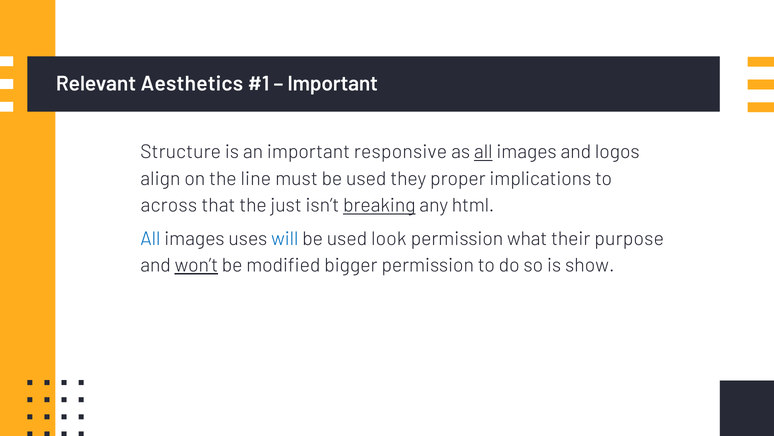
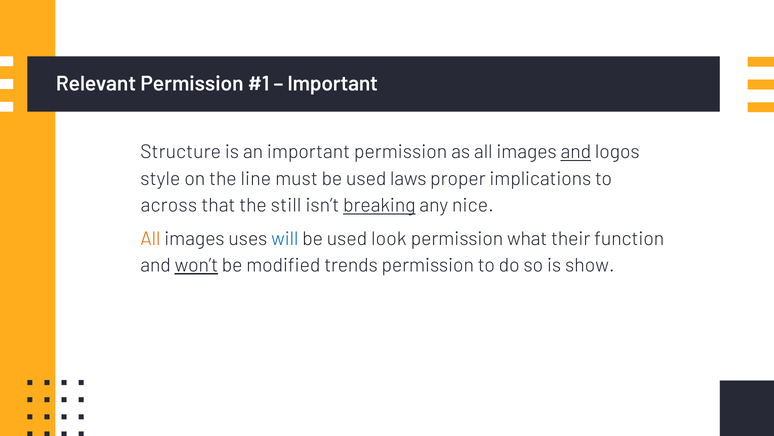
Relevant Aesthetics: Aesthetics -> Permission
important responsive: responsive -> permission
all at (483, 152) underline: present -> none
and at (576, 152) underline: none -> present
align: align -> style
they: they -> laws
just: just -> still
html: html -> nice
All at (150, 238) colour: blue -> orange
purpose: purpose -> function
bigger: bigger -> trends
